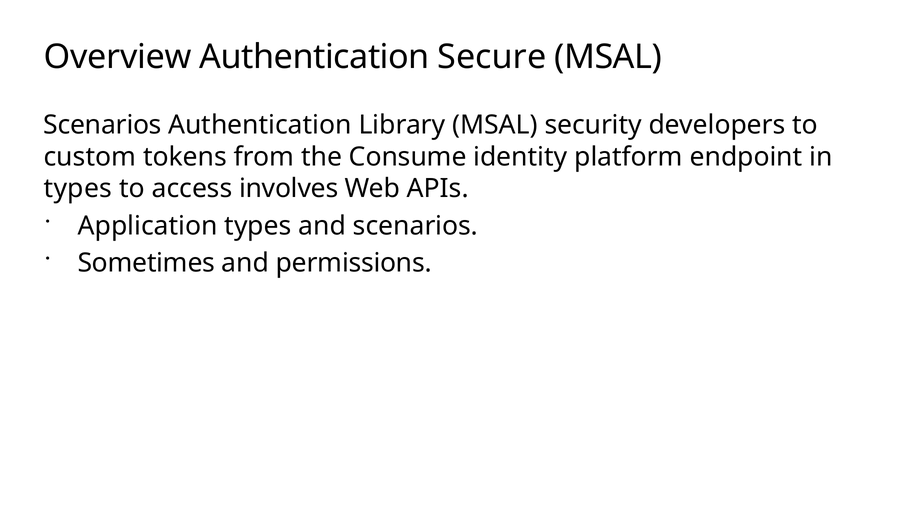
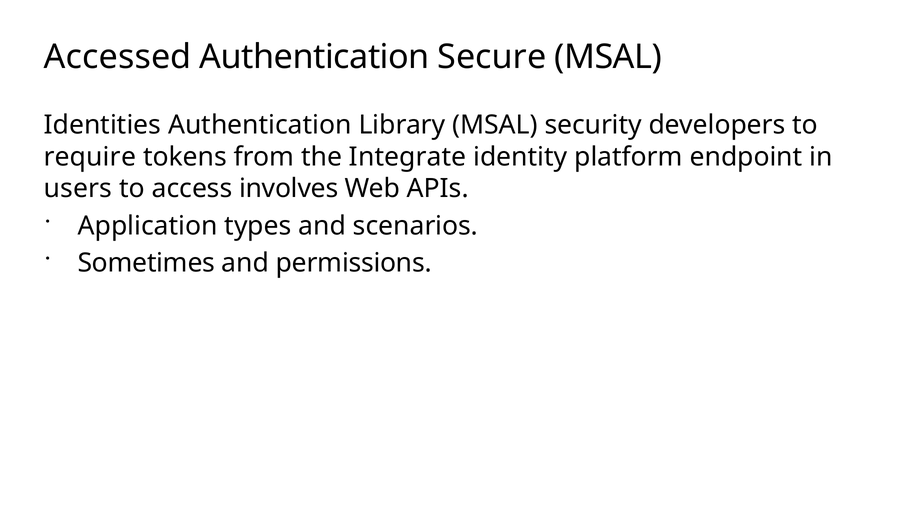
Overview: Overview -> Accessed
Scenarios at (103, 125): Scenarios -> Identities
custom: custom -> require
Consume: Consume -> Integrate
types at (78, 189): types -> users
